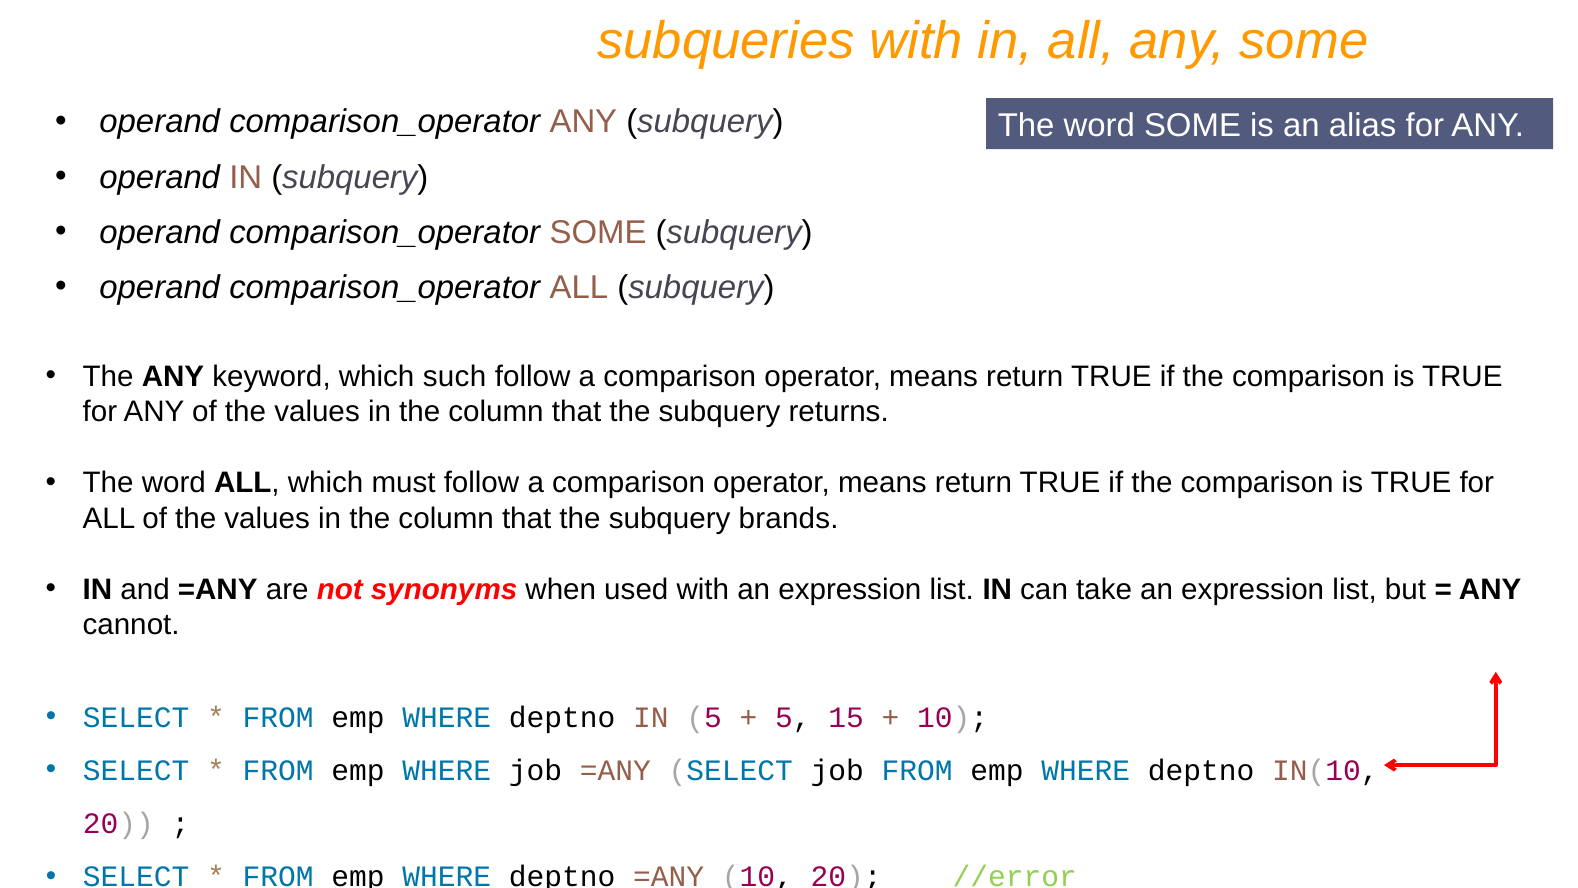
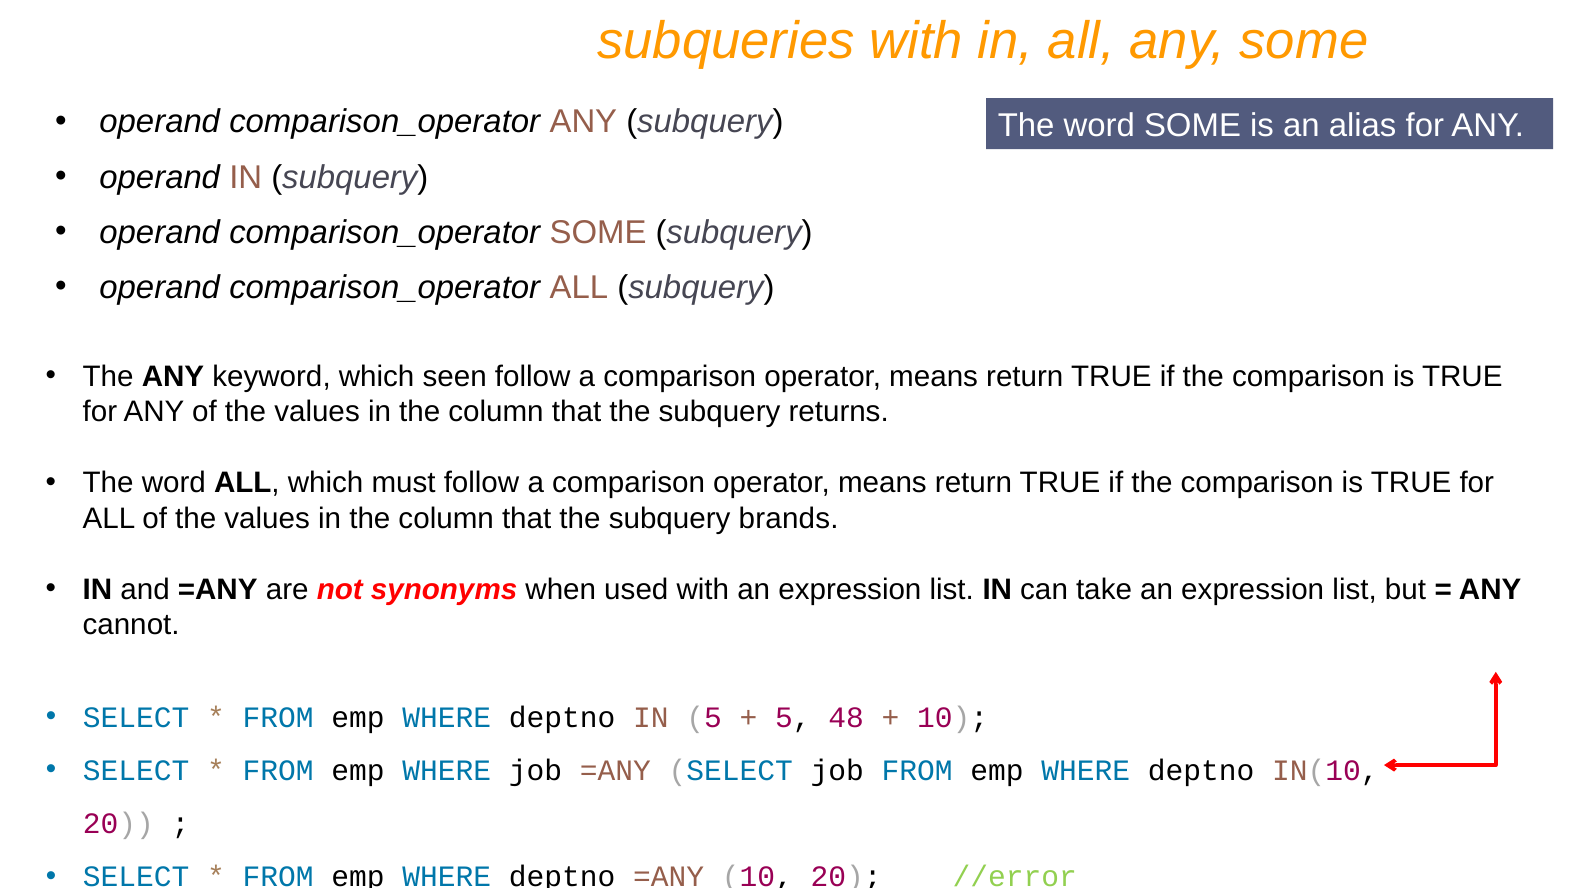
such: such -> seen
15: 15 -> 48
